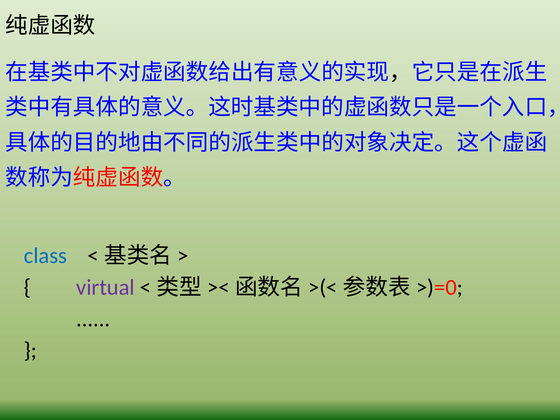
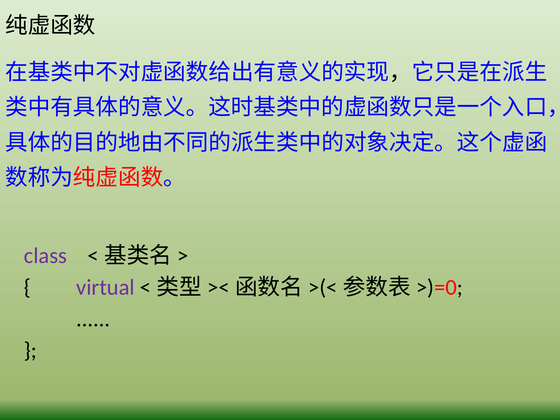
class colour: blue -> purple
